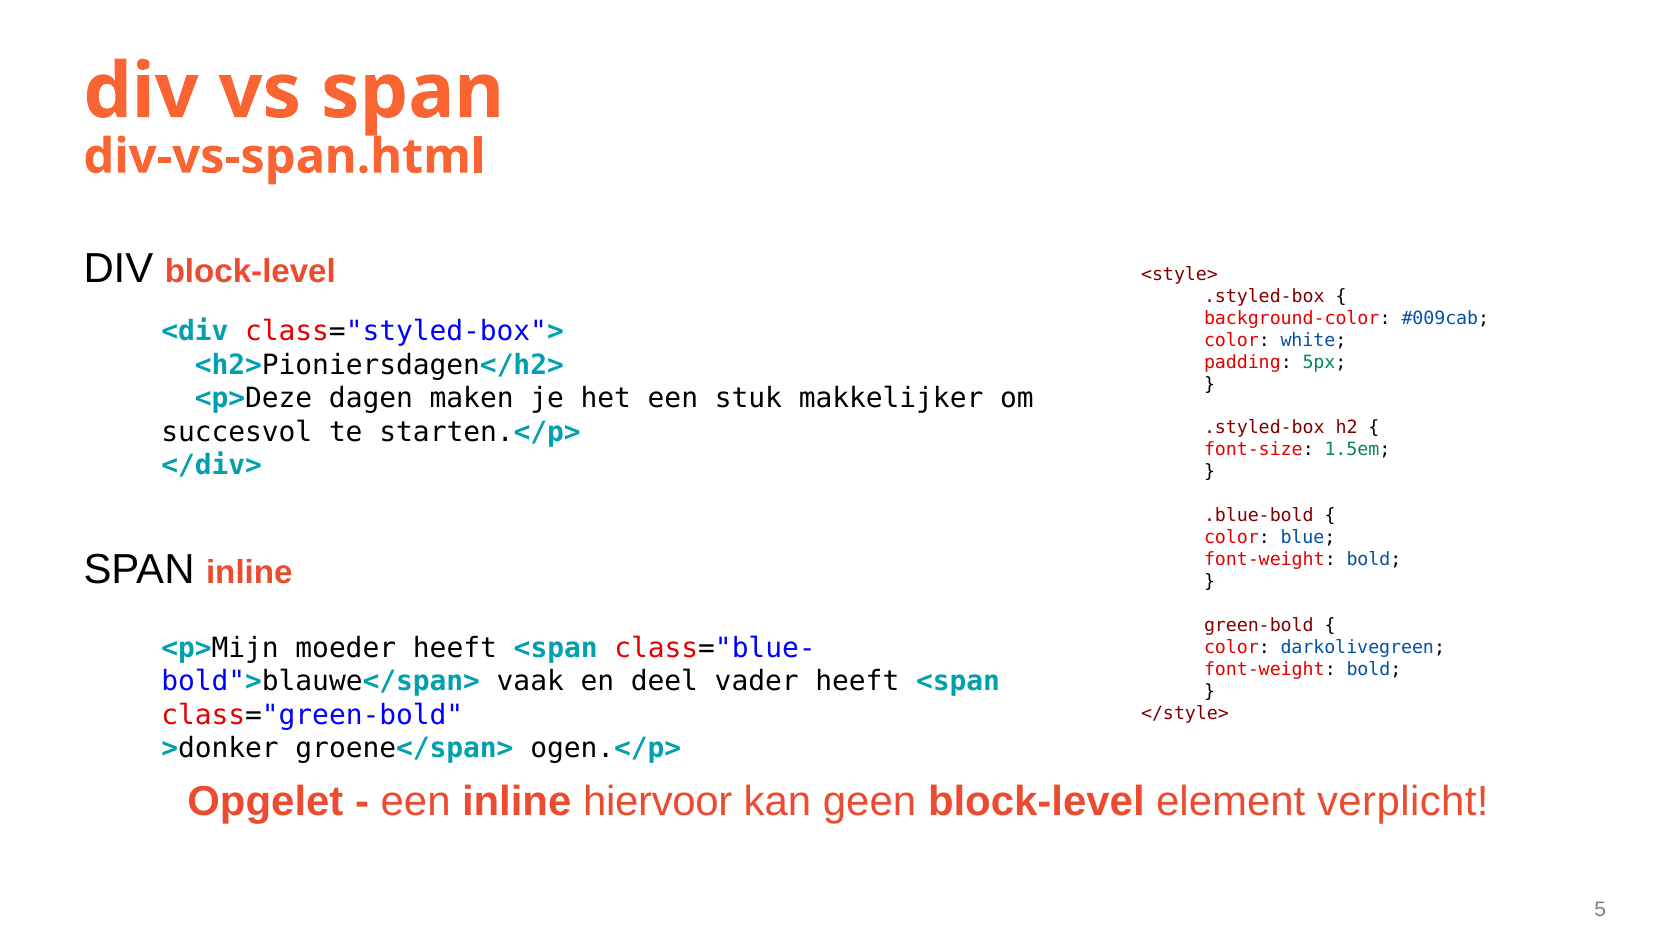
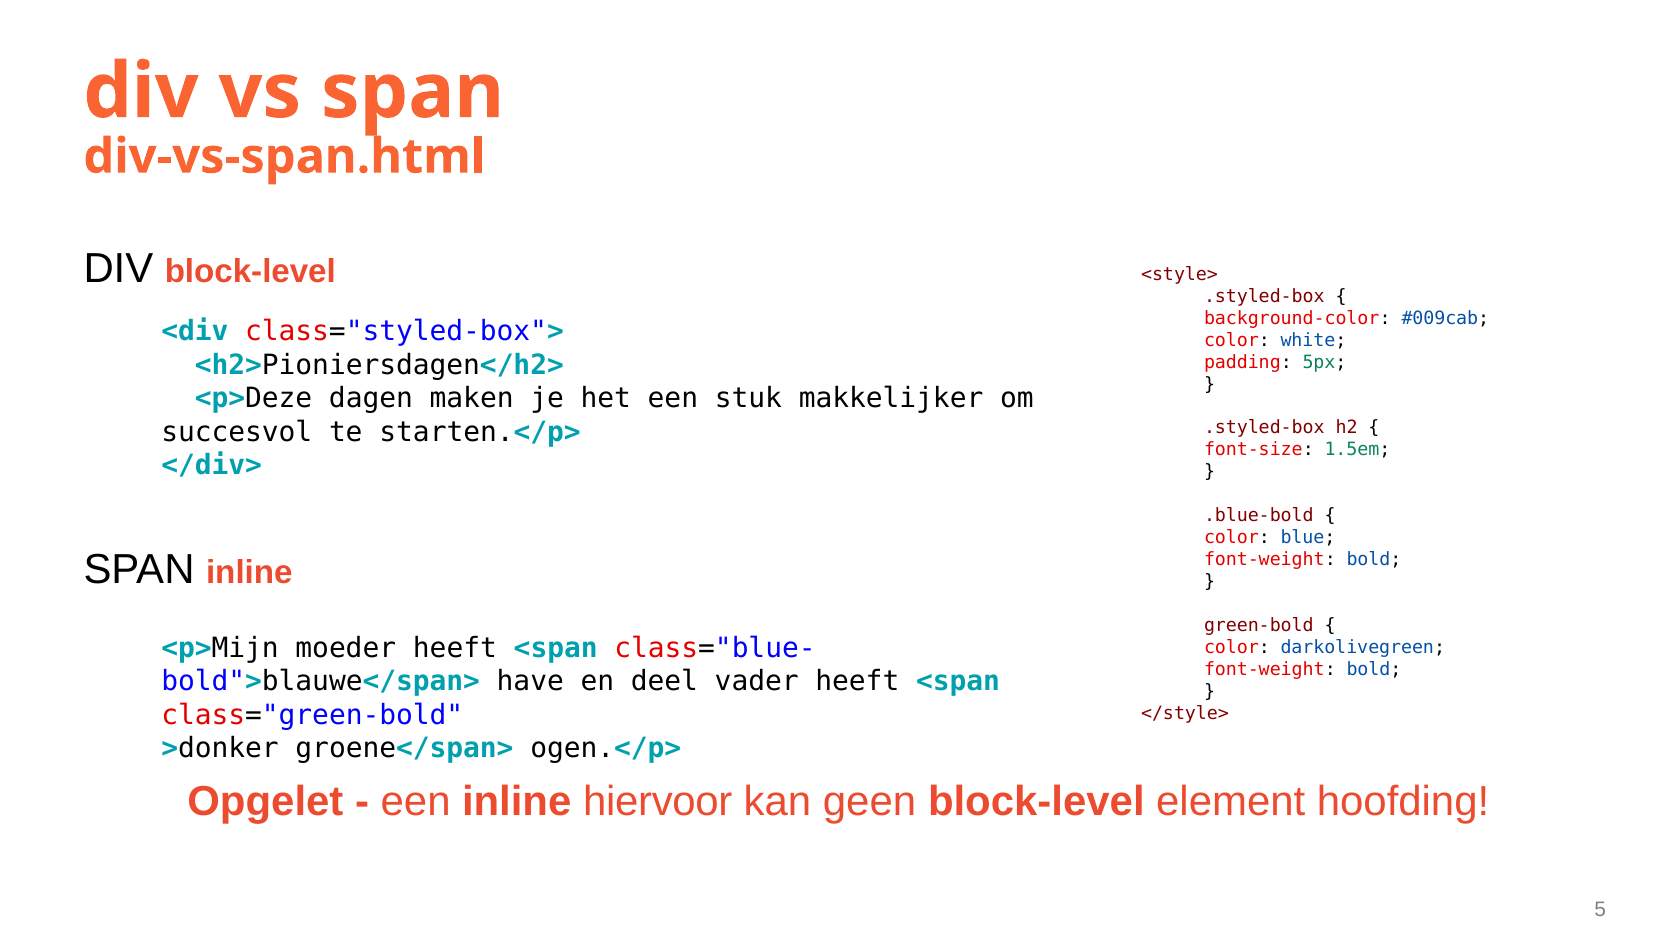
vaak: vaak -> have
verplicht: verplicht -> hoofding
